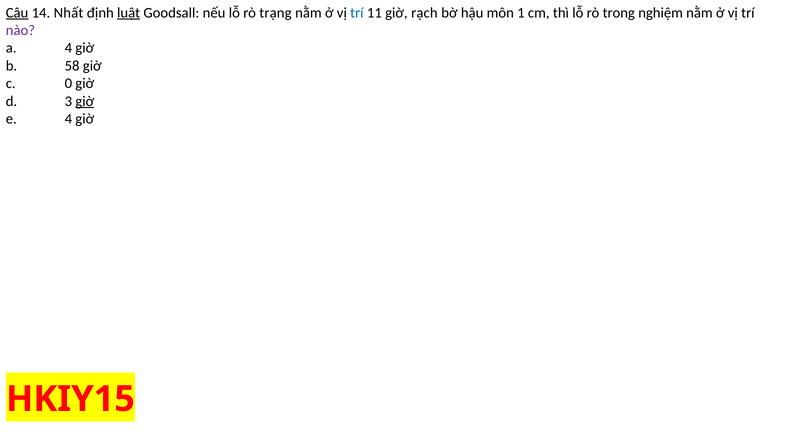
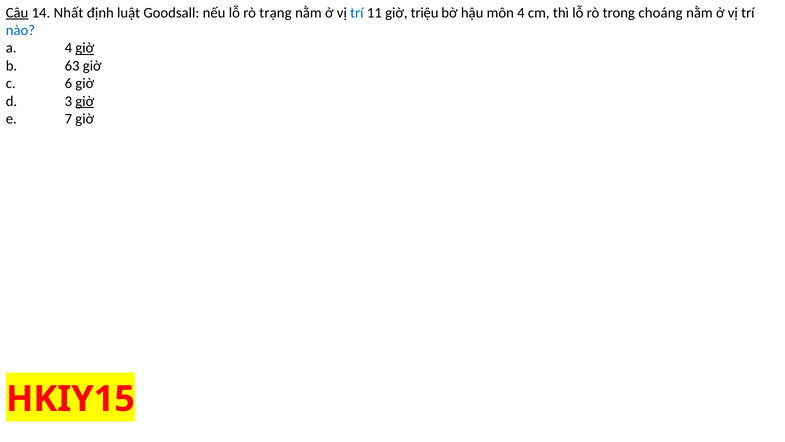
luật underline: present -> none
rạch: rạch -> triệu
môn 1: 1 -> 4
nghiệm: nghiệm -> choáng
nào colour: purple -> blue
giờ at (85, 48) underline: none -> present
58: 58 -> 63
0: 0 -> 6
e 4: 4 -> 7
